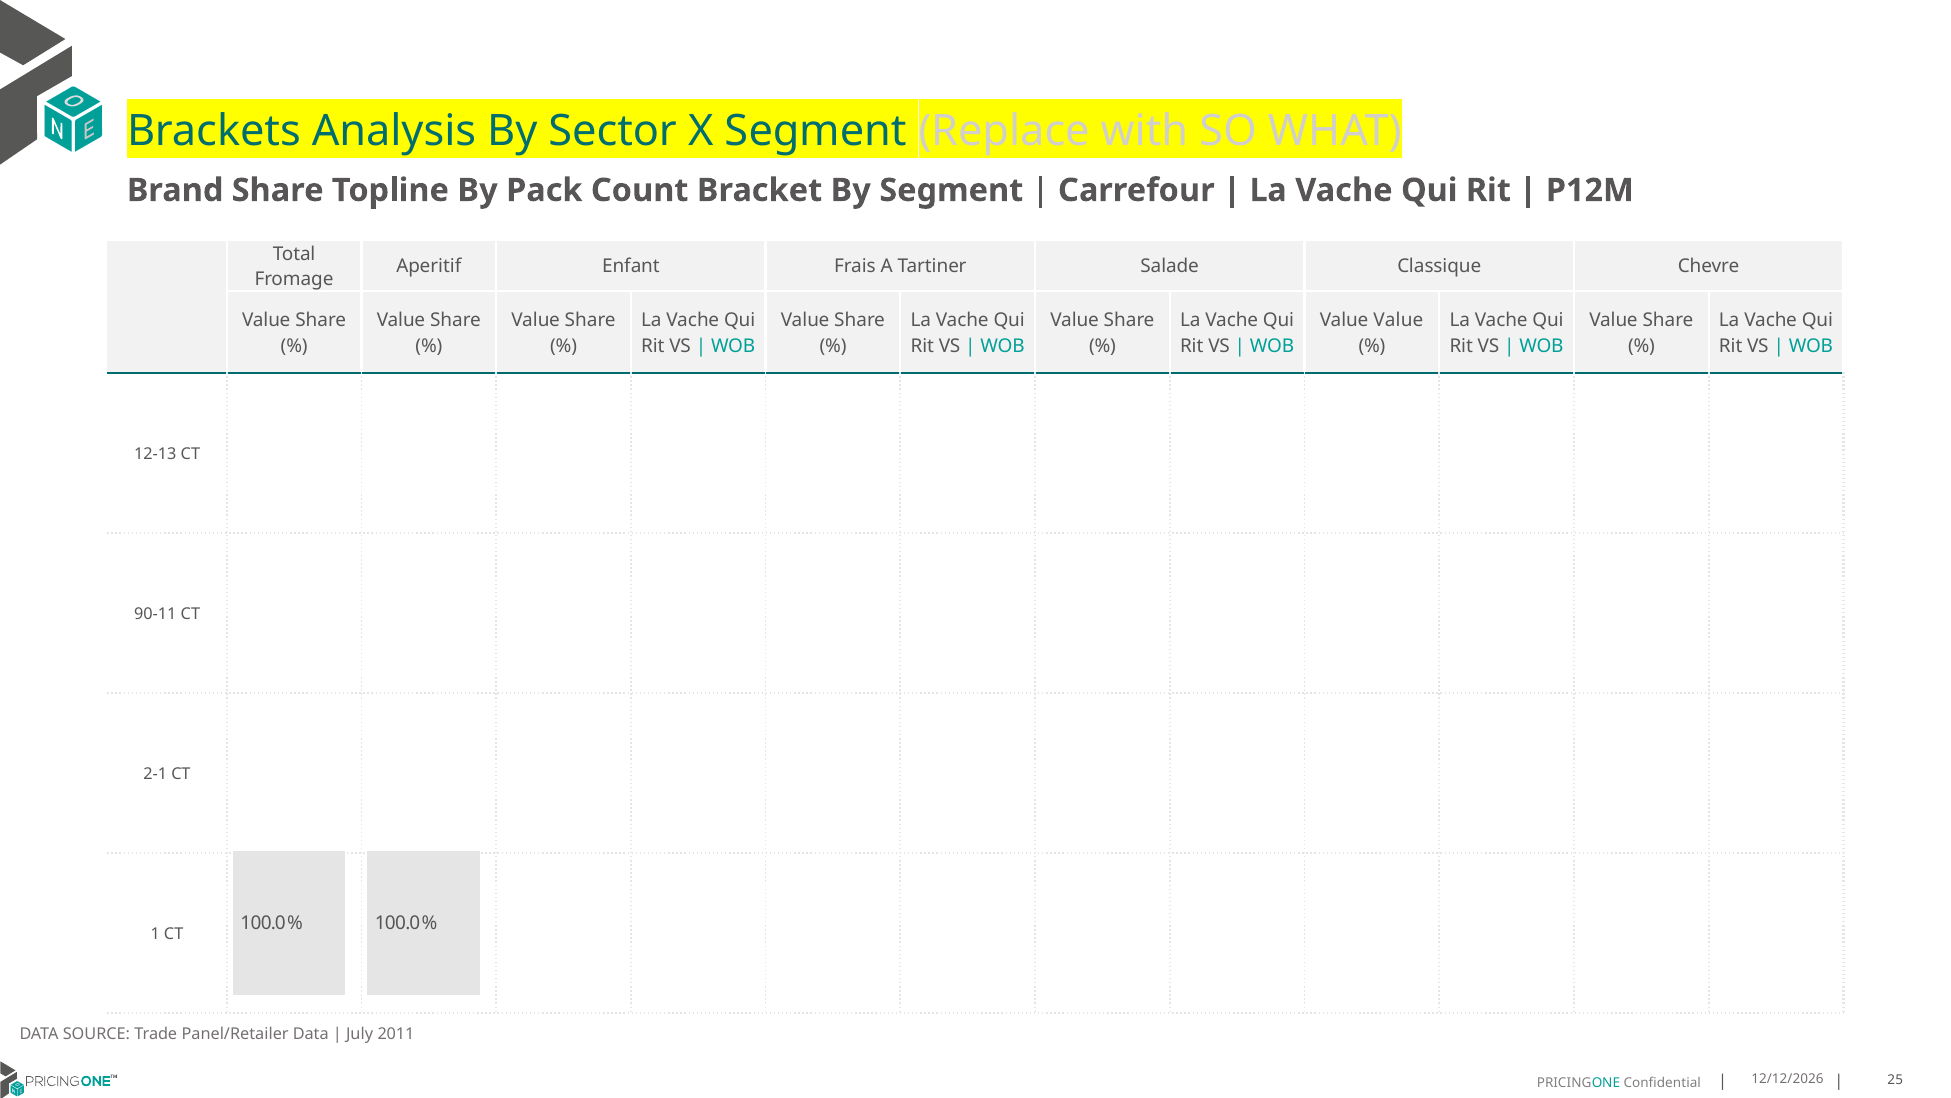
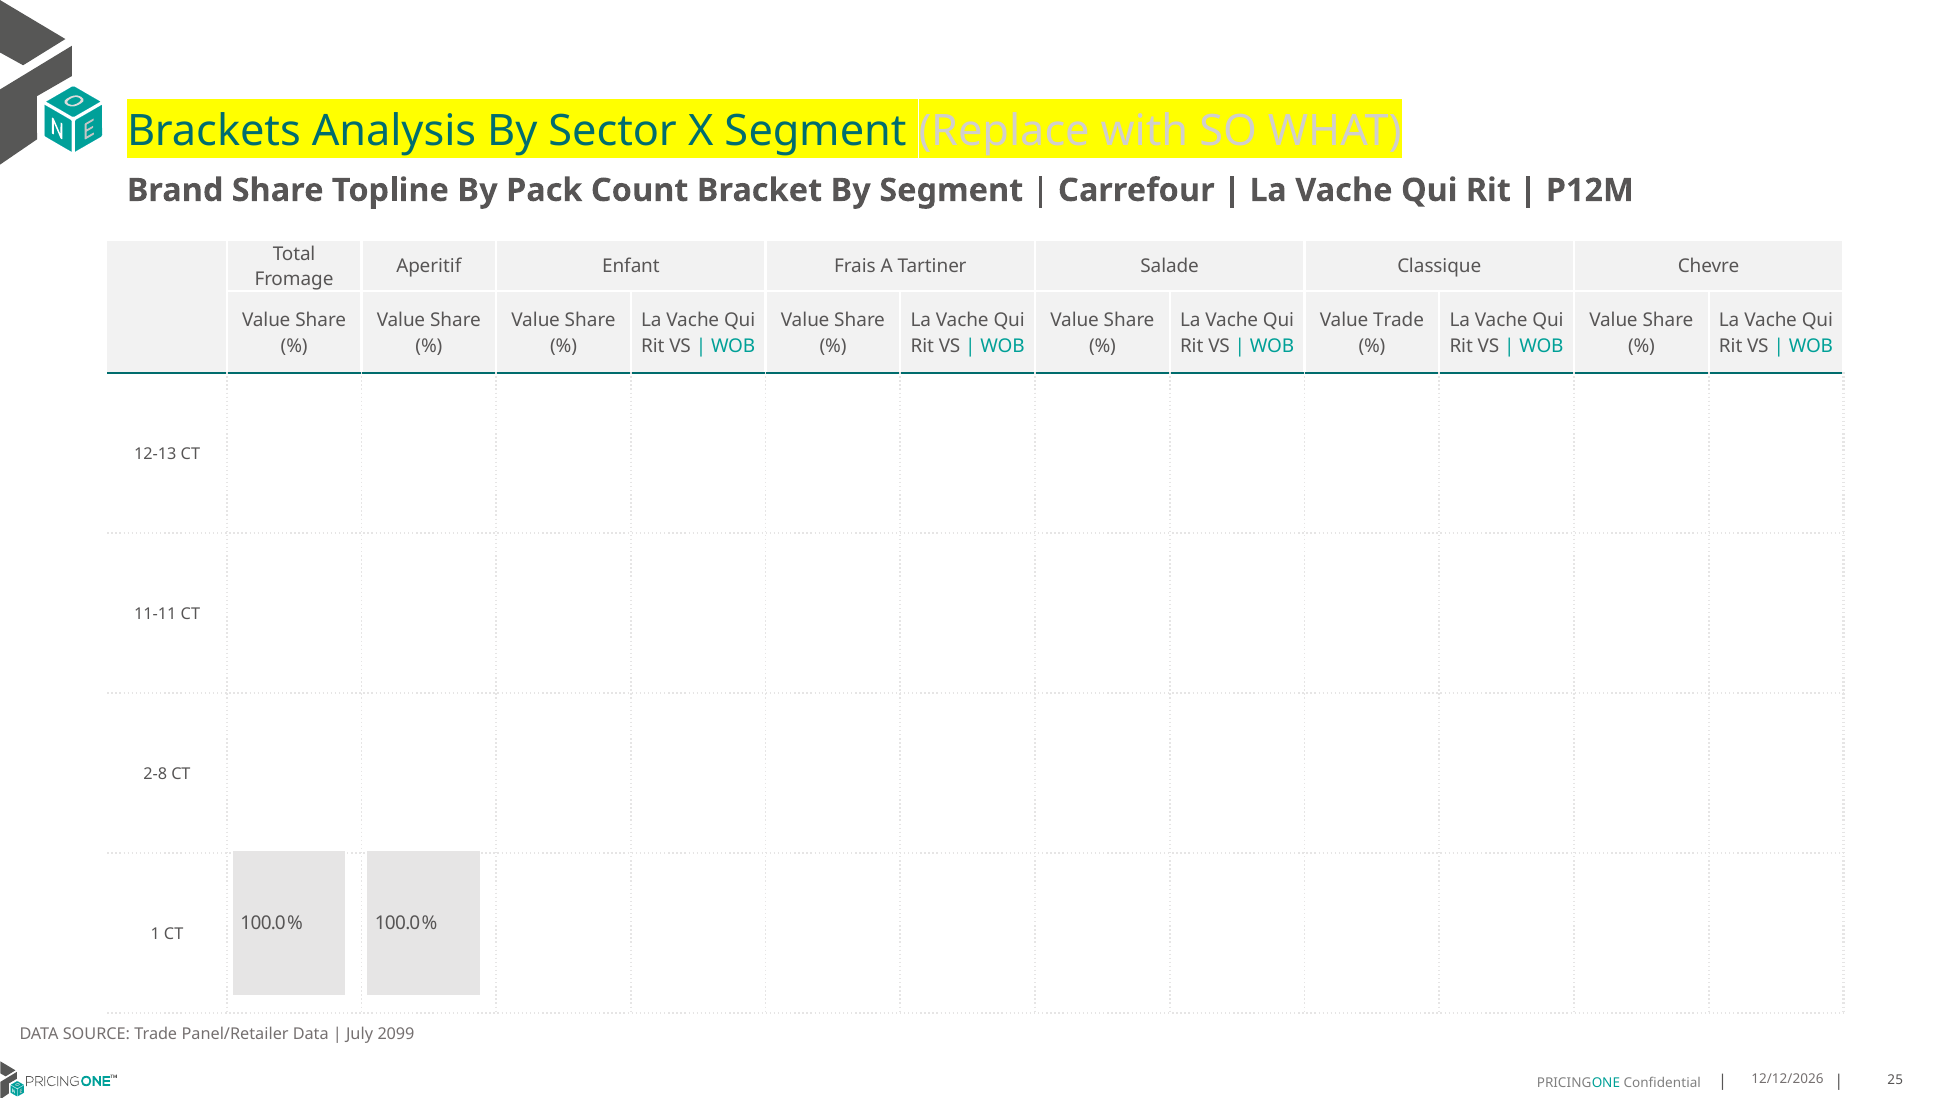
Value Value: Value -> Trade
90-11: 90-11 -> 11-11
2-1: 2-1 -> 2-8
2011: 2011 -> 2099
